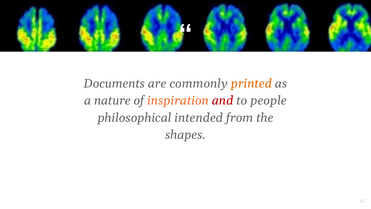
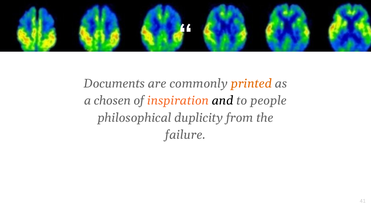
nature: nature -> chosen
and colour: red -> black
intended: intended -> duplicity
shapes: shapes -> failure
